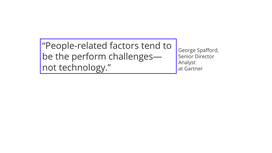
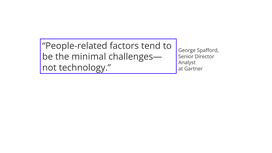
perform: perform -> minimal
